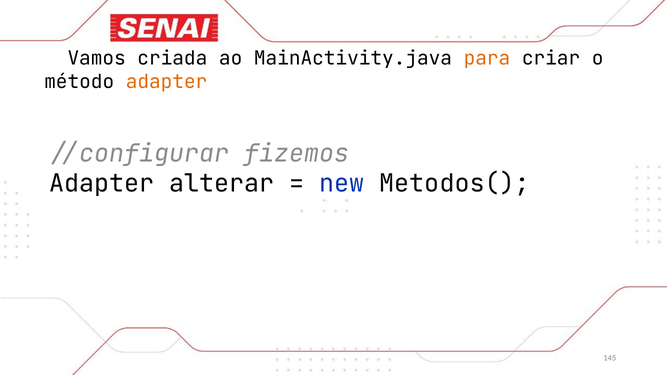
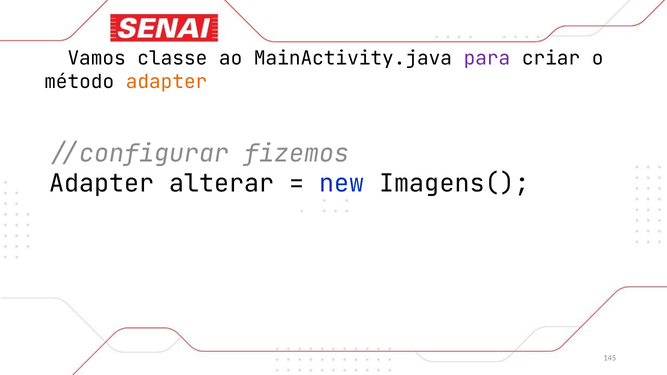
criada: criada -> classe
para colour: orange -> purple
Metodos(: Metodos( -> Imagens(
